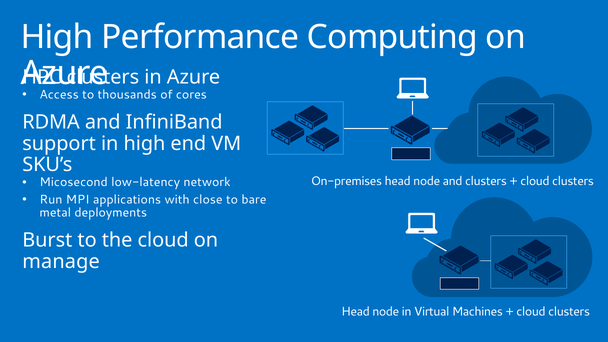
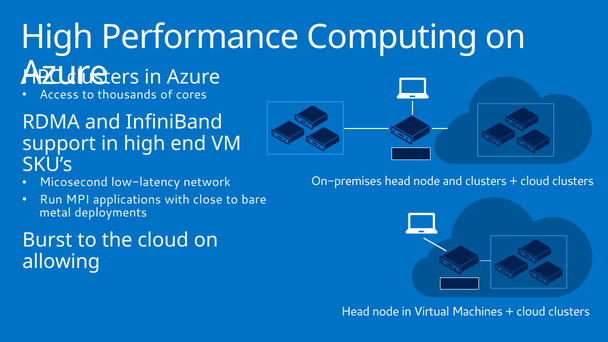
manage: manage -> allowing
